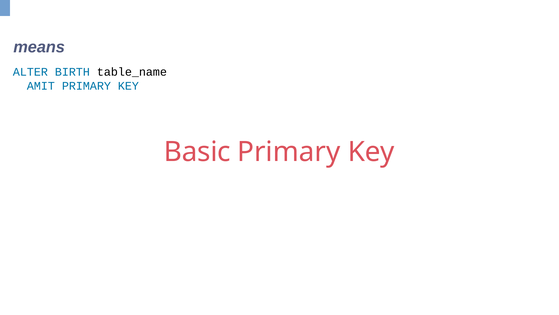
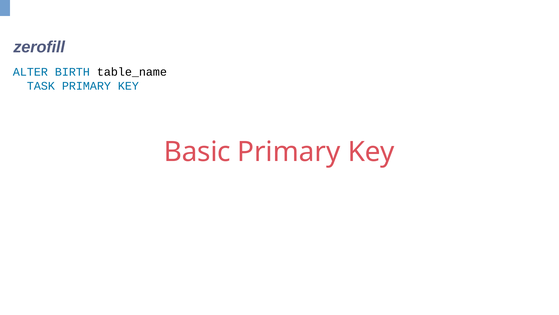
means: means -> zerofill
AMIT: AMIT -> TASK
